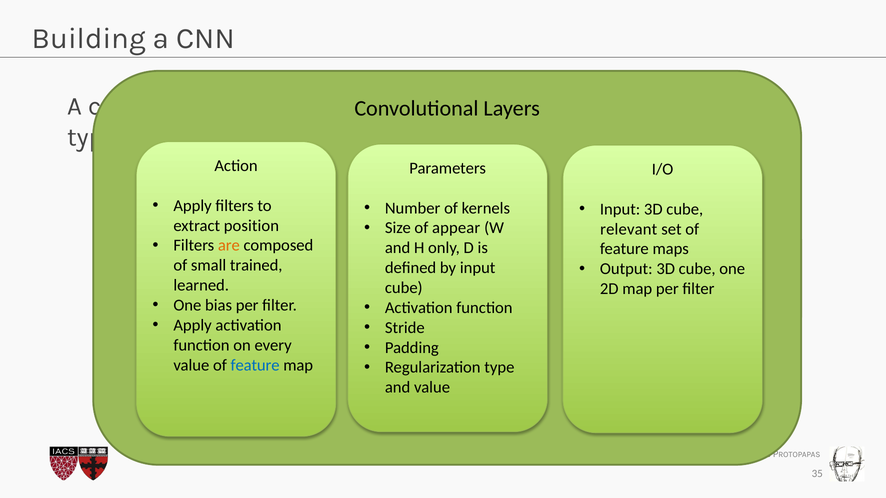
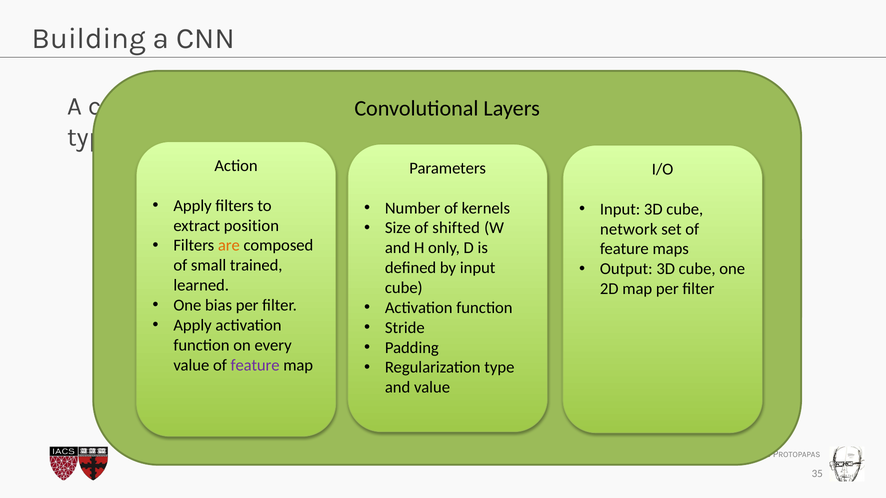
appear: appear -> shifted
relevant at (629, 229): relevant -> network
feature at (255, 365) colour: blue -> purple
